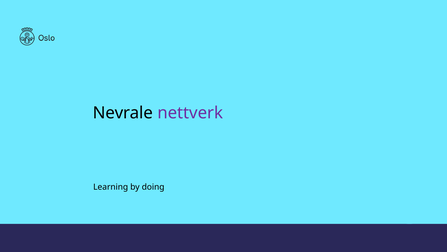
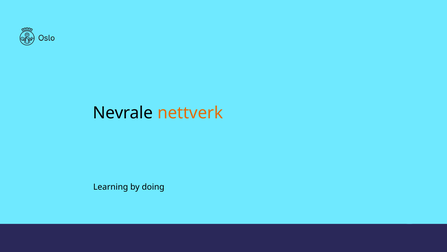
nettverk colour: purple -> orange
